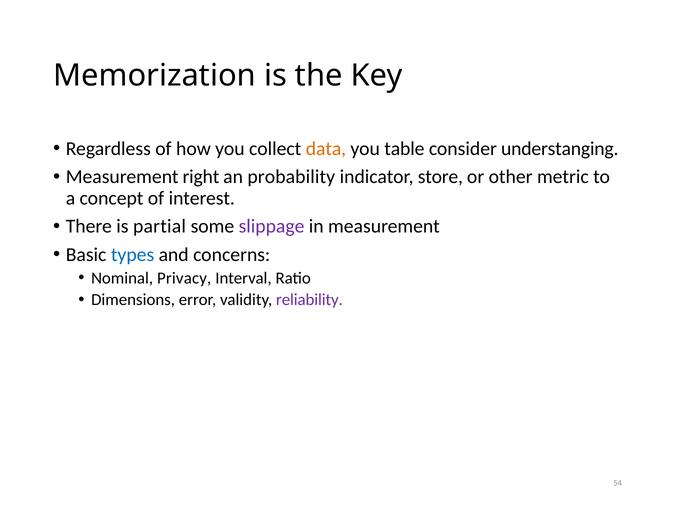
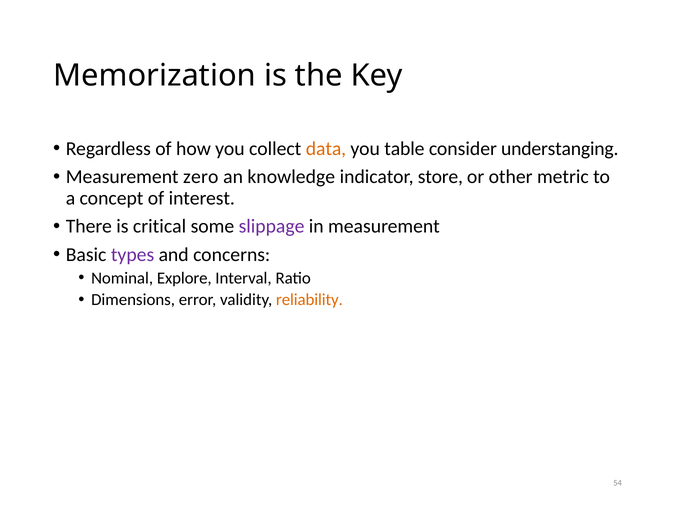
right: right -> zero
probability: probability -> knowledge
partial: partial -> critical
types colour: blue -> purple
Privacy: Privacy -> Explore
reliability colour: purple -> orange
